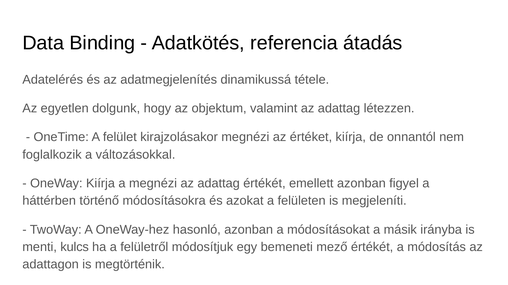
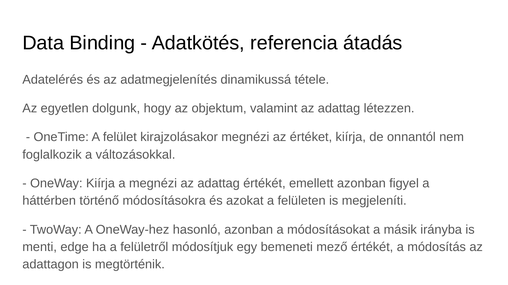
kulcs: kulcs -> edge
